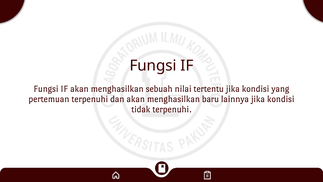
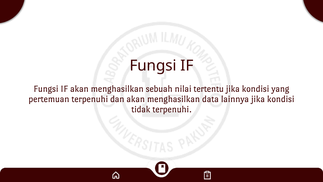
baru: baru -> data
